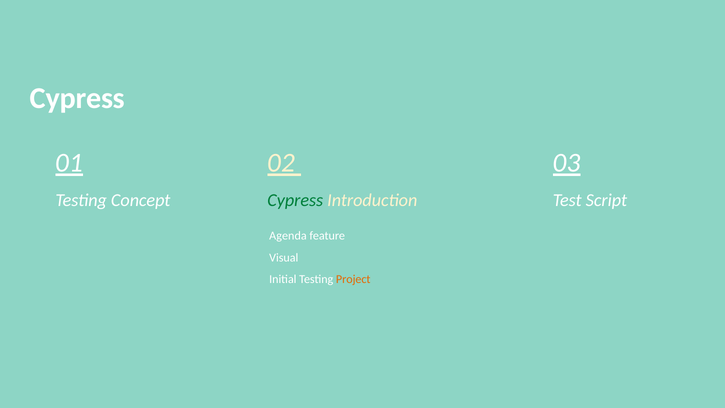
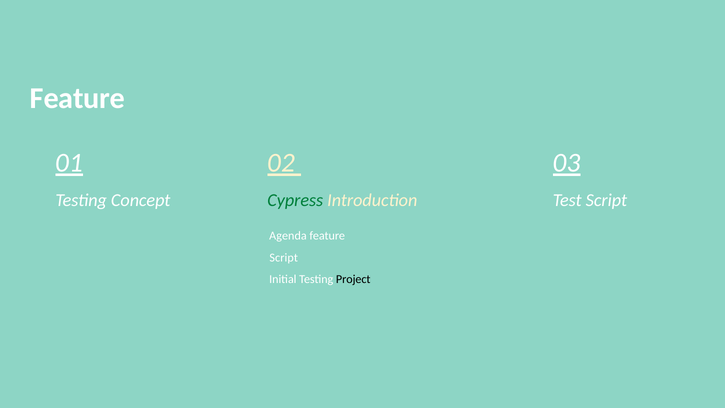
Cypress at (77, 98): Cypress -> Feature
Visual at (284, 257): Visual -> Script
Project colour: orange -> black
